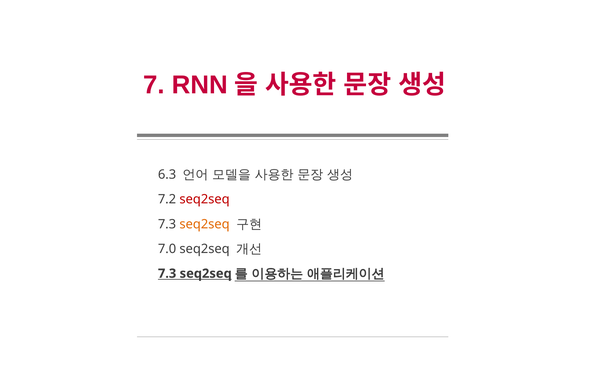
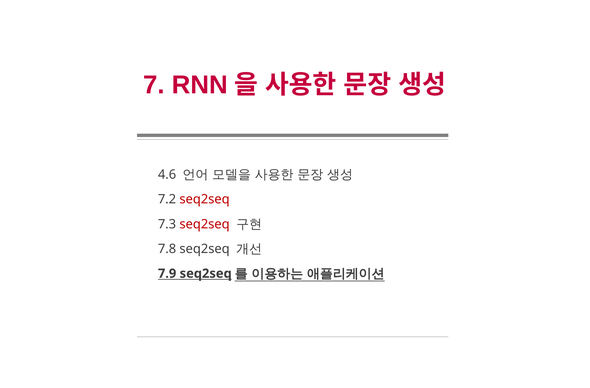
6.3: 6.3 -> 4.6
seq2seq at (205, 224) colour: orange -> red
7.0: 7.0 -> 7.8
7.3 at (167, 273): 7.3 -> 7.9
